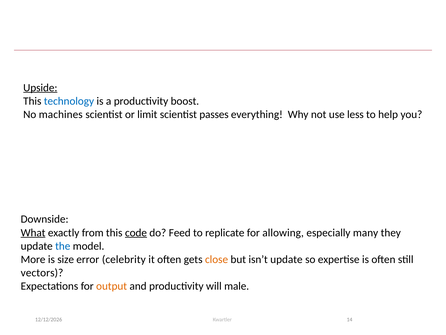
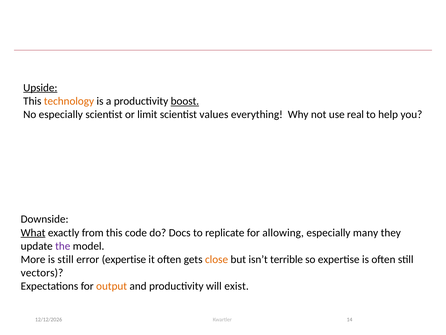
technology colour: blue -> orange
boost underline: none -> present
No machines: machines -> especially
passes: passes -> values
less: less -> real
code underline: present -> none
Feed: Feed -> Docs
the colour: blue -> purple
is size: size -> still
error celebrity: celebrity -> expertise
isn’t update: update -> terrible
male: male -> exist
